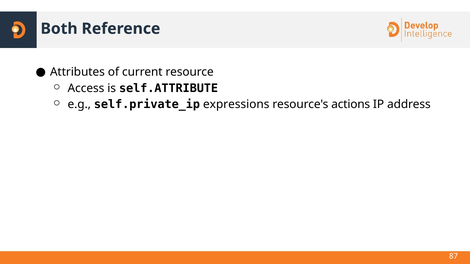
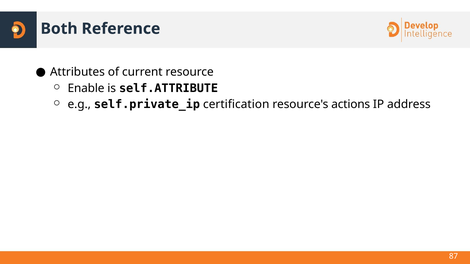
Access: Access -> Enable
expressions: expressions -> certification
